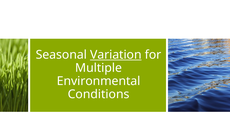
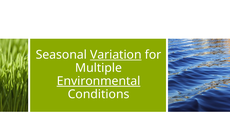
Environmental underline: none -> present
